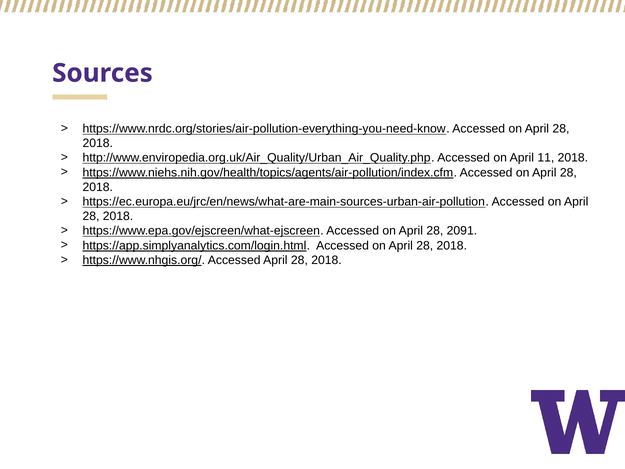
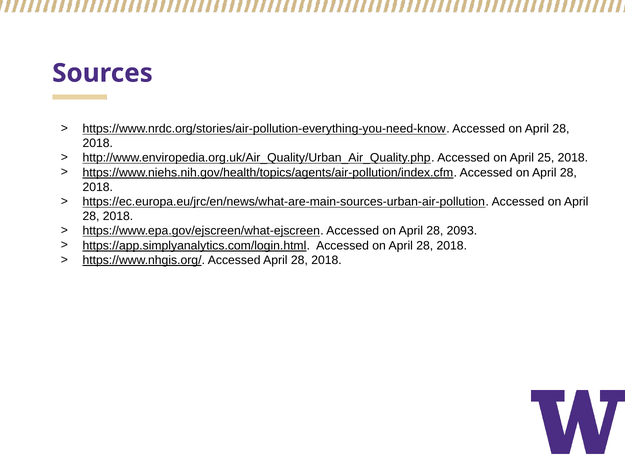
11: 11 -> 25
2091: 2091 -> 2093
